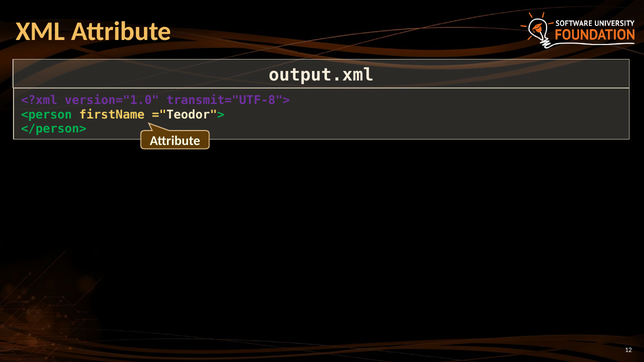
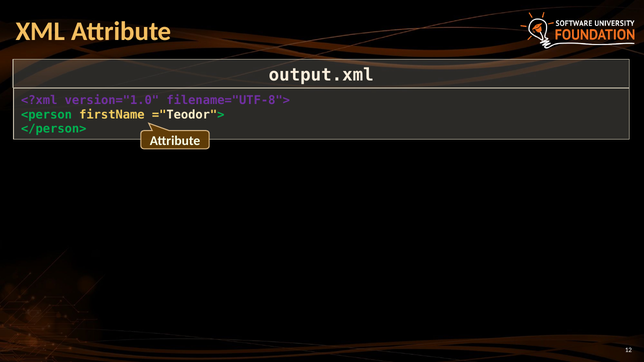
transmit="UTF-8">: transmit="UTF-8"> -> filename="UTF-8">
